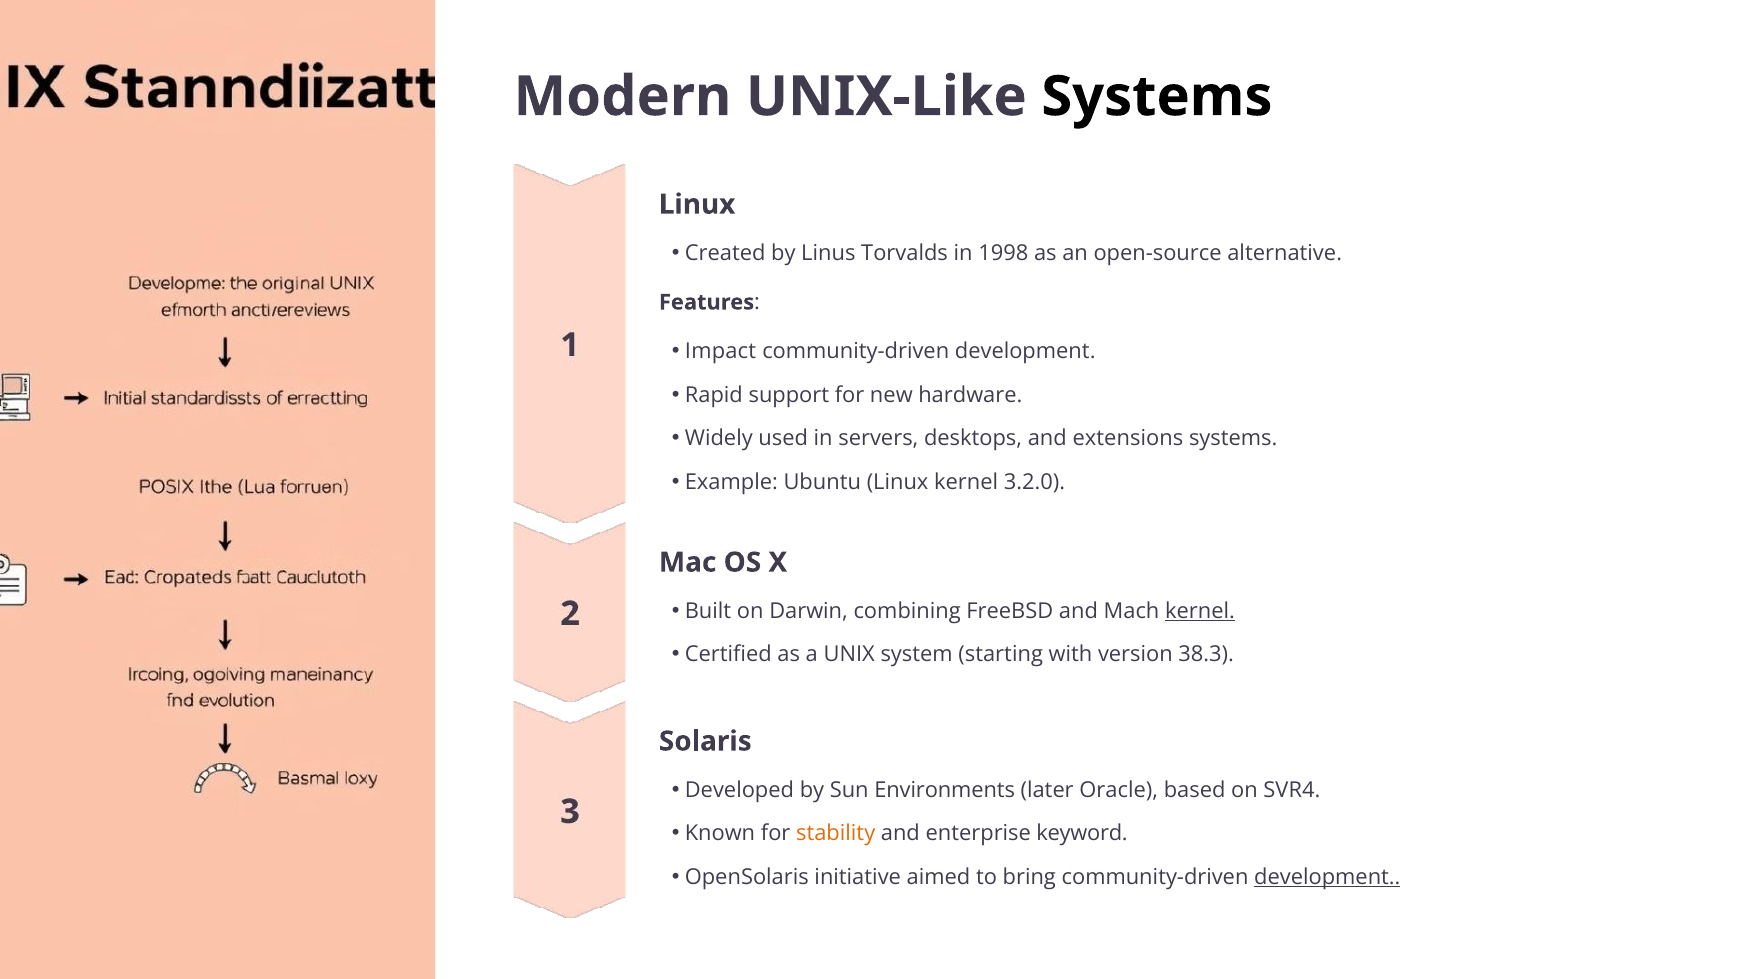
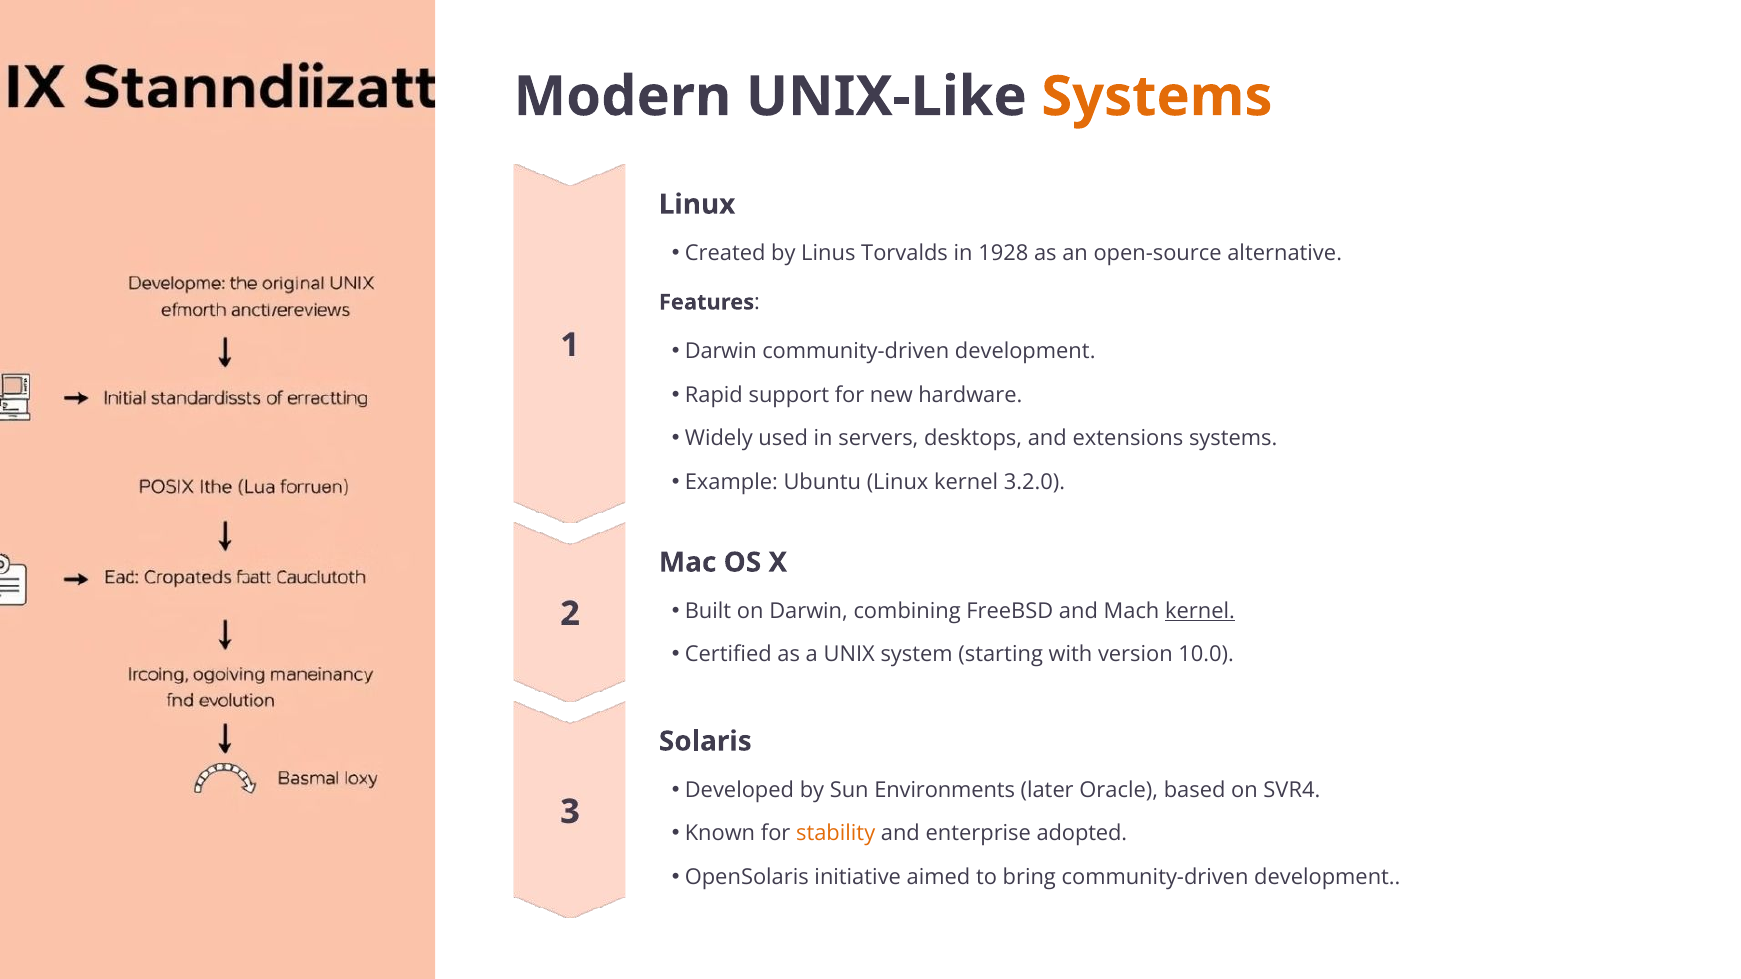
Systems at (1157, 97) colour: black -> orange
1998: 1998 -> 1928
Impact at (721, 352): Impact -> Darwin
38.3: 38.3 -> 10.0
keyword: keyword -> adopted
development at (1327, 877) underline: present -> none
